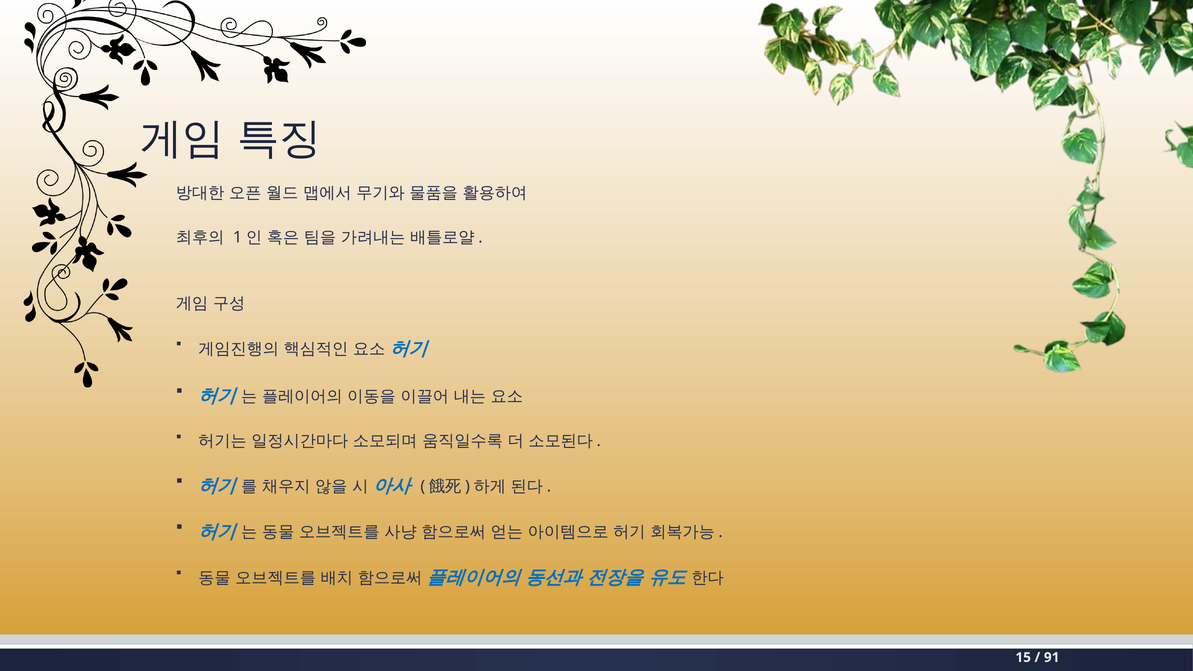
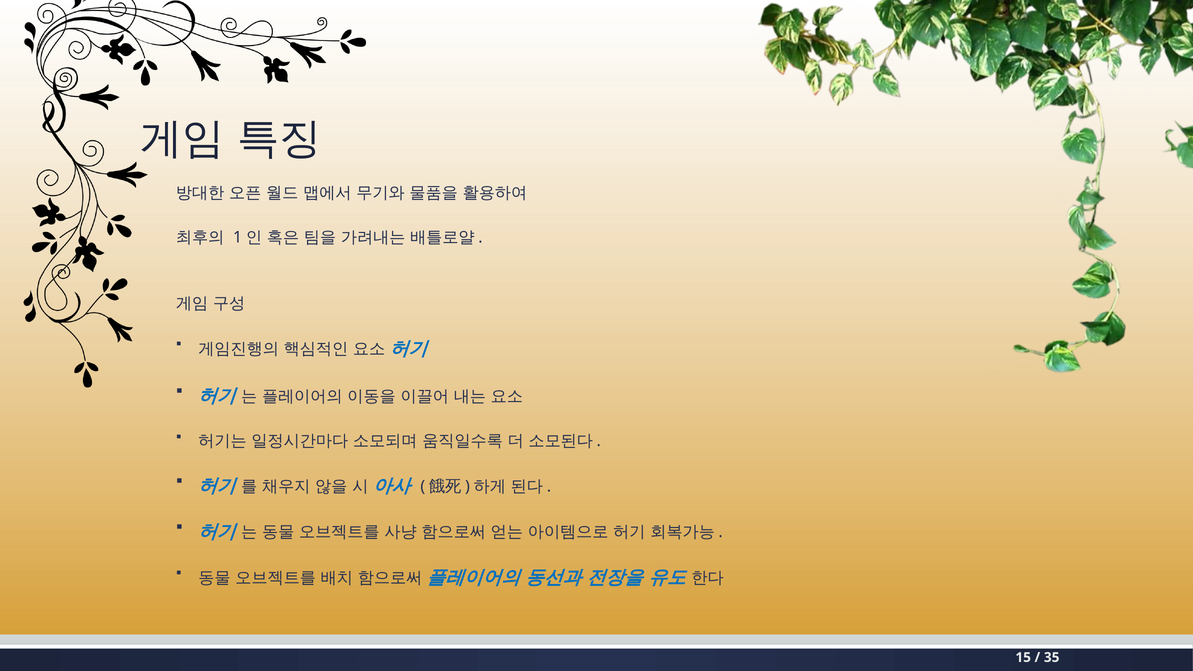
91: 91 -> 35
